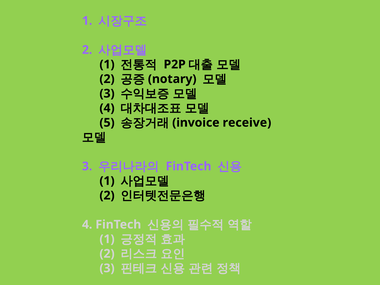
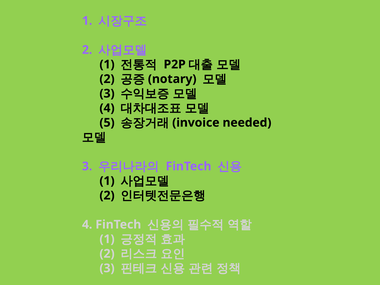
receive: receive -> needed
